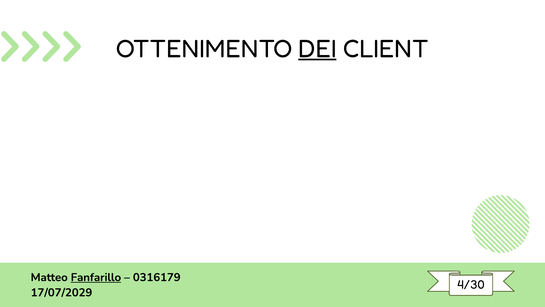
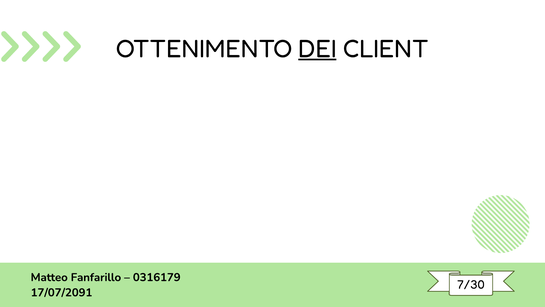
Fanfarillo underline: present -> none
4/30: 4/30 -> 7/30
17/07/2029: 17/07/2029 -> 17/07/2091
